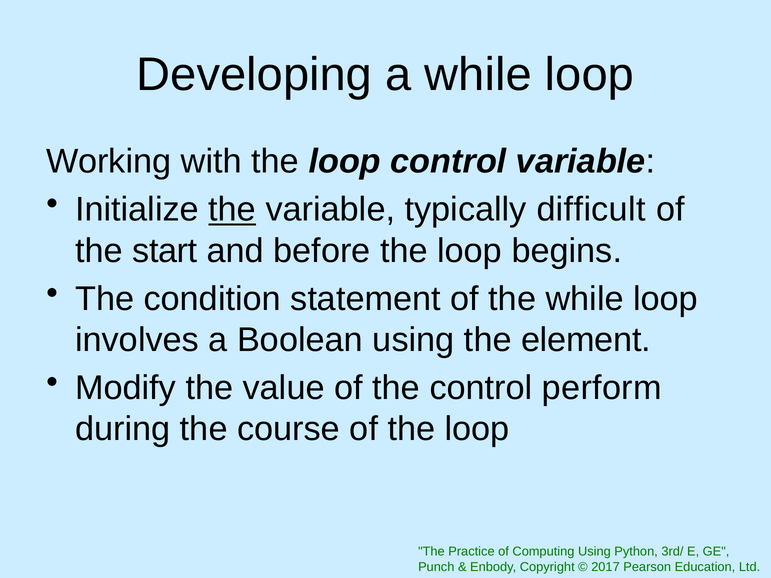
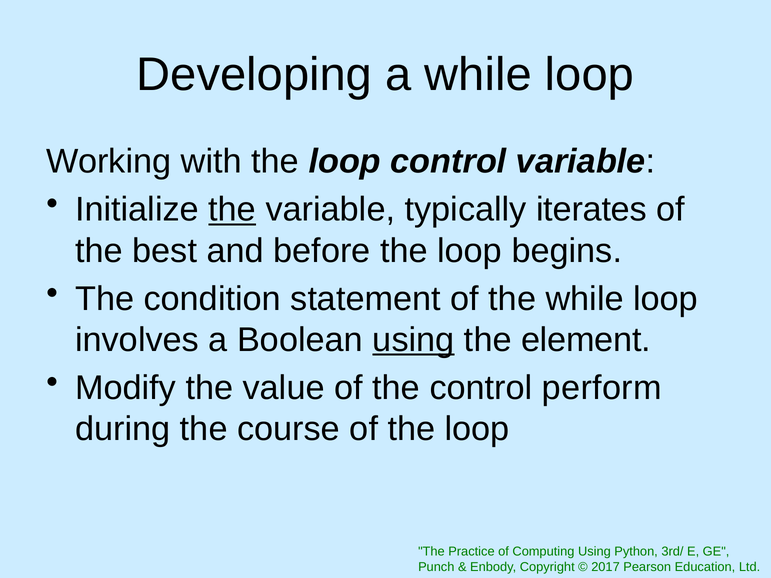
difficult: difficult -> iterates
start: start -> best
using at (413, 340) underline: none -> present
